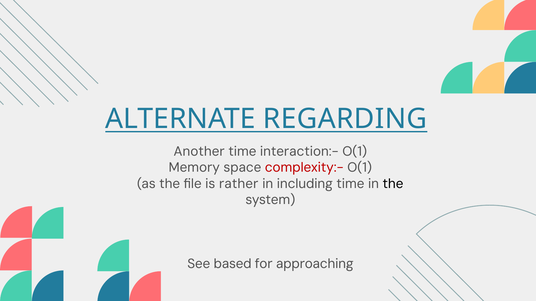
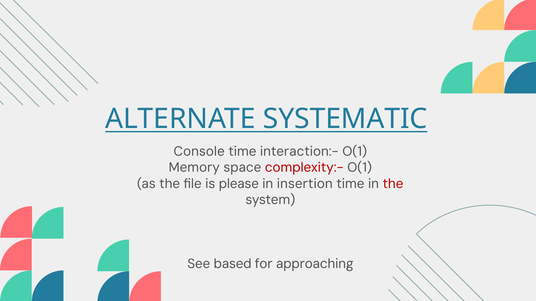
REGARDING: REGARDING -> SYSTEMATIC
Another: Another -> Console
rather: rather -> please
including: including -> insertion
the at (393, 184) colour: black -> red
